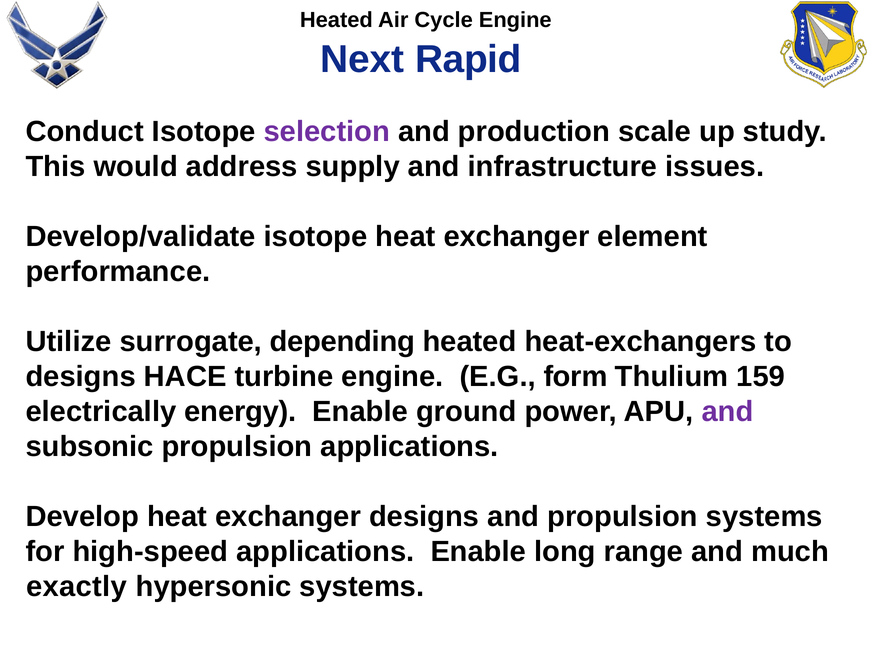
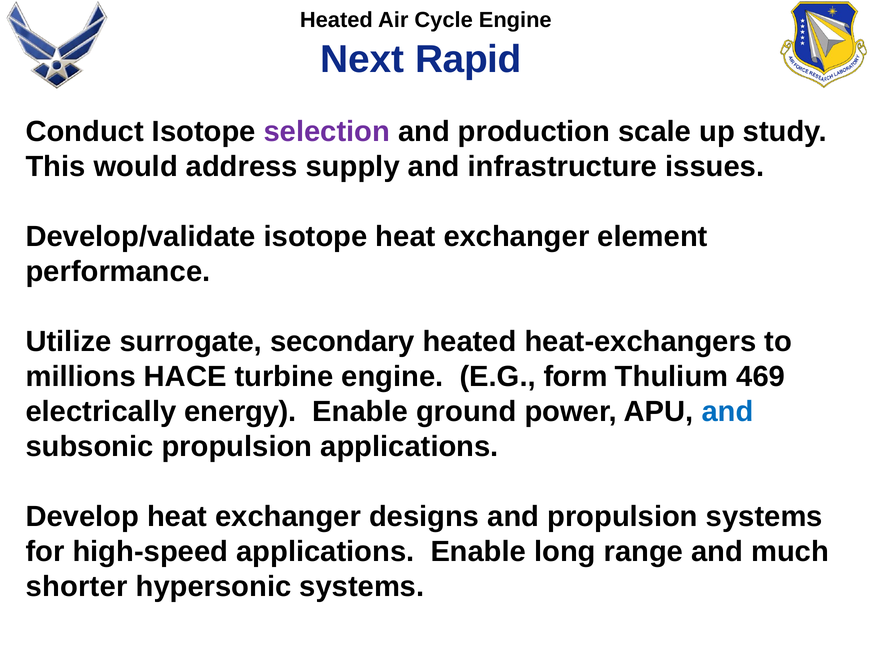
depending: depending -> secondary
designs at (81, 377): designs -> millions
159: 159 -> 469
and at (728, 412) colour: purple -> blue
exactly: exactly -> shorter
